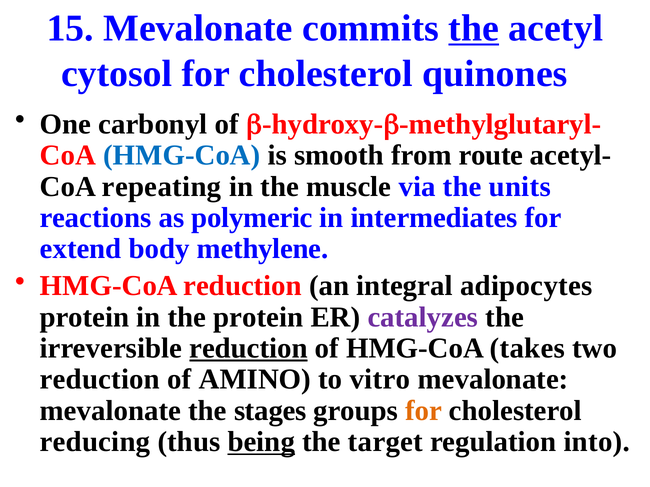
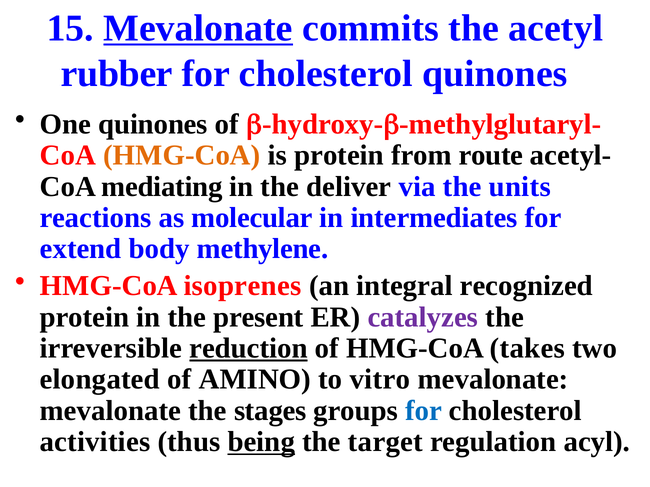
Mevalonate at (198, 28) underline: none -> present
the at (474, 28) underline: present -> none
cytosol: cytosol -> rubber
One carbonyl: carbonyl -> quinones
HMG-CoA at (182, 155) colour: blue -> orange
is smooth: smooth -> protein
repeating: repeating -> mediating
muscle: muscle -> deliver
polymeric: polymeric -> molecular
HMG-CoA reduction: reduction -> isoprenes
adipocytes: adipocytes -> recognized
the protein: protein -> present
reduction at (100, 380): reduction -> elongated
for at (424, 411) colour: orange -> blue
reducing: reducing -> activities
into: into -> acyl
